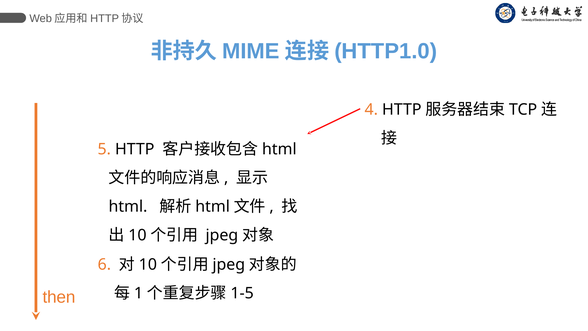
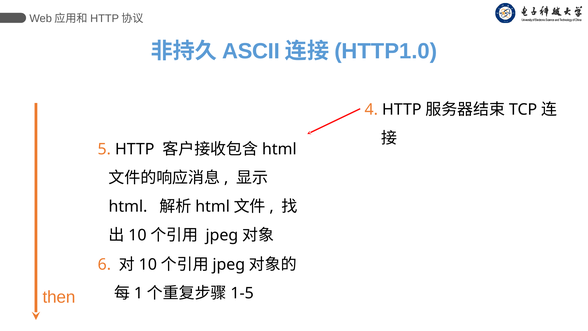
MIME: MIME -> ASCII
